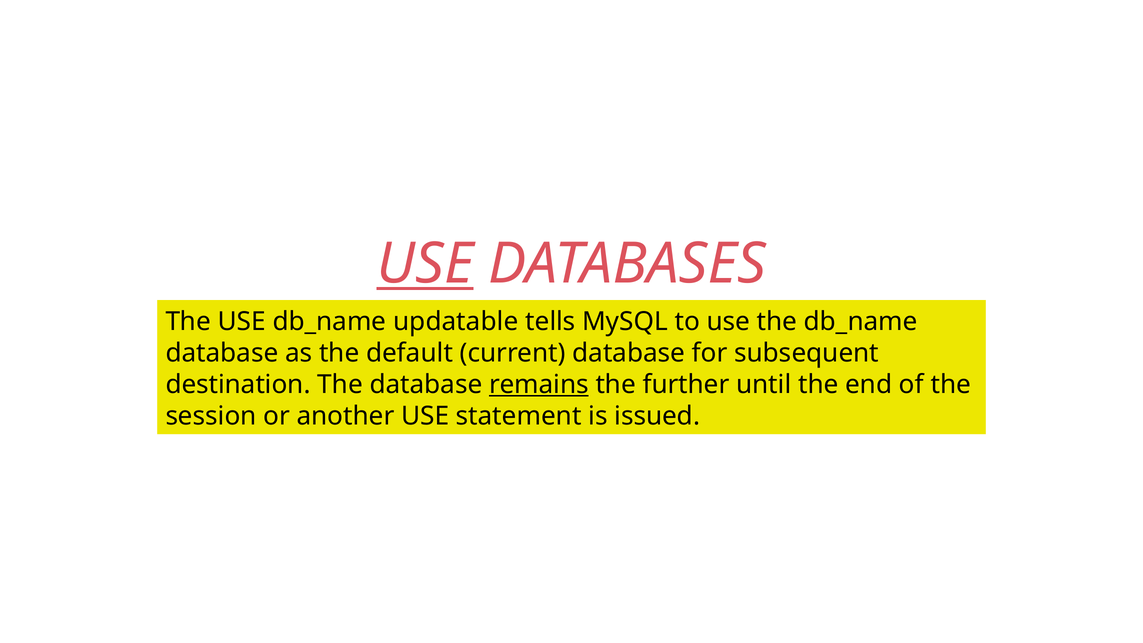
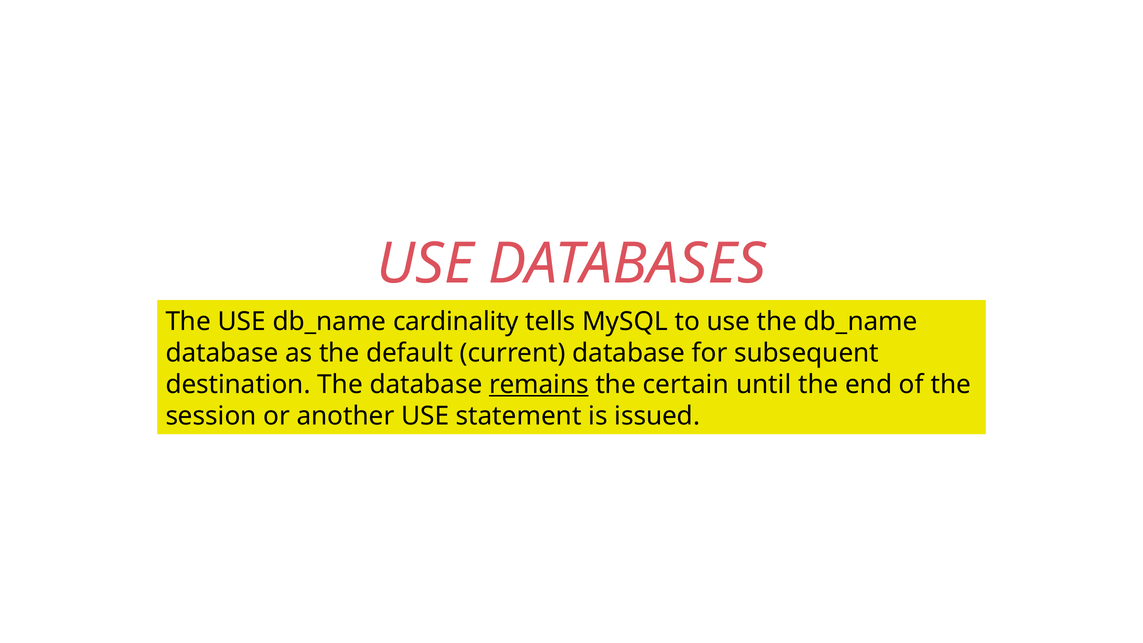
USE at (425, 264) underline: present -> none
updatable: updatable -> cardinality
further: further -> certain
